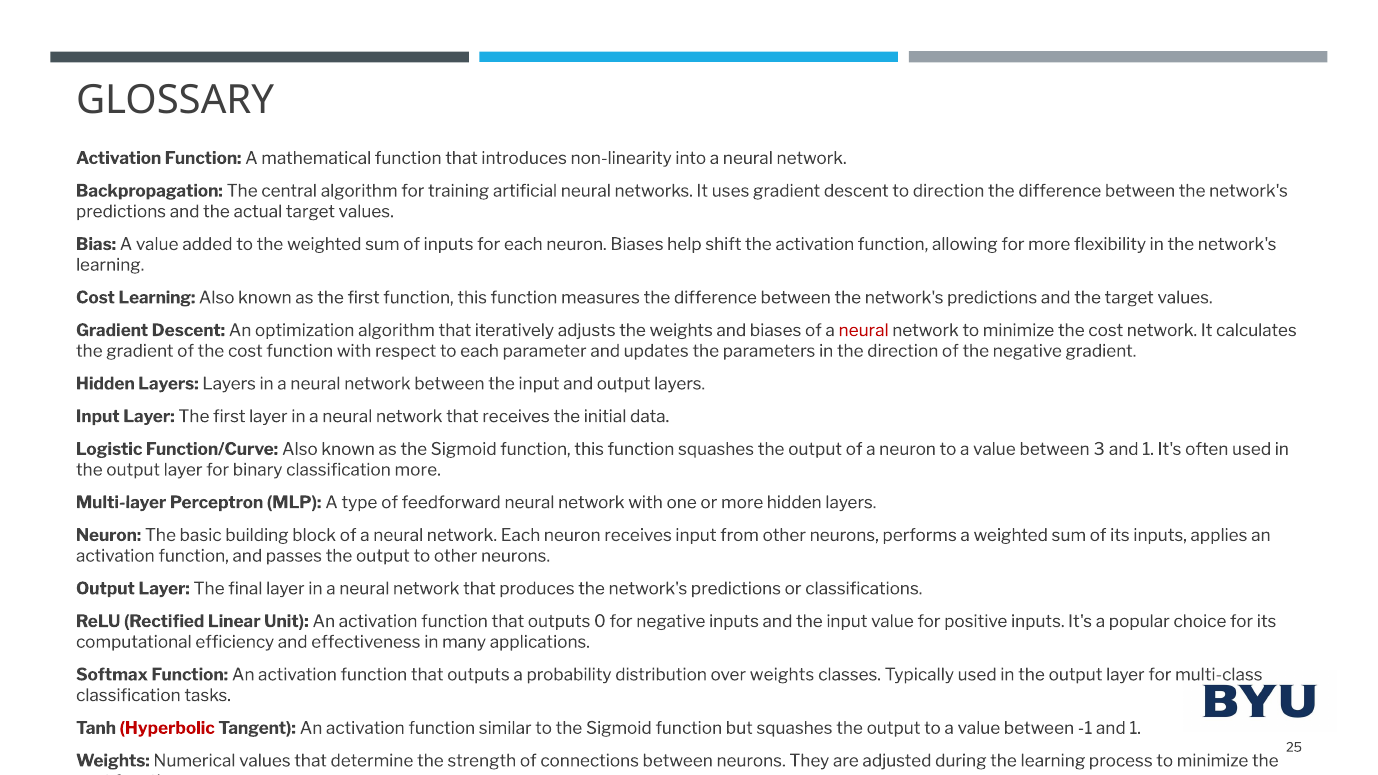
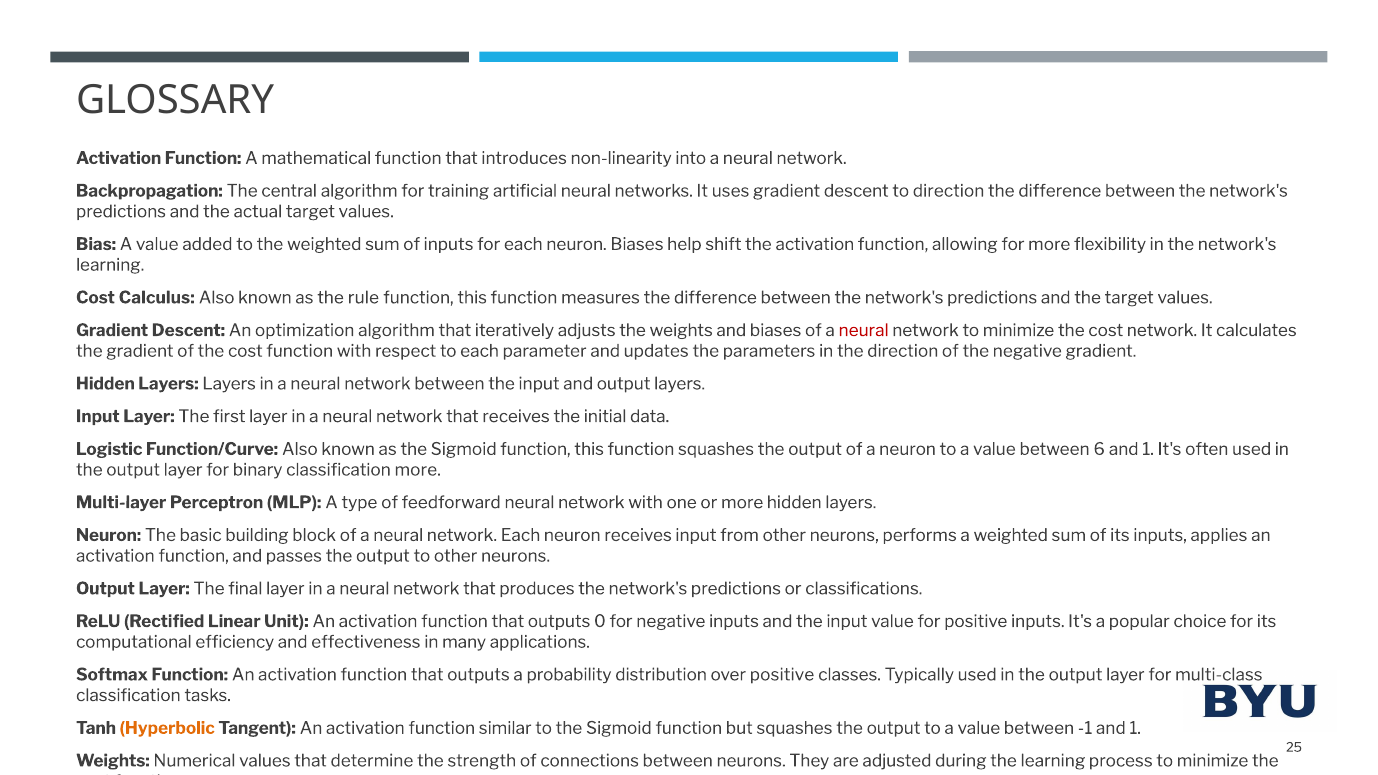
Cost Learning: Learning -> Calculus
as the first: first -> rule
3: 3 -> 6
over weights: weights -> positive
Hyperbolic colour: red -> orange
